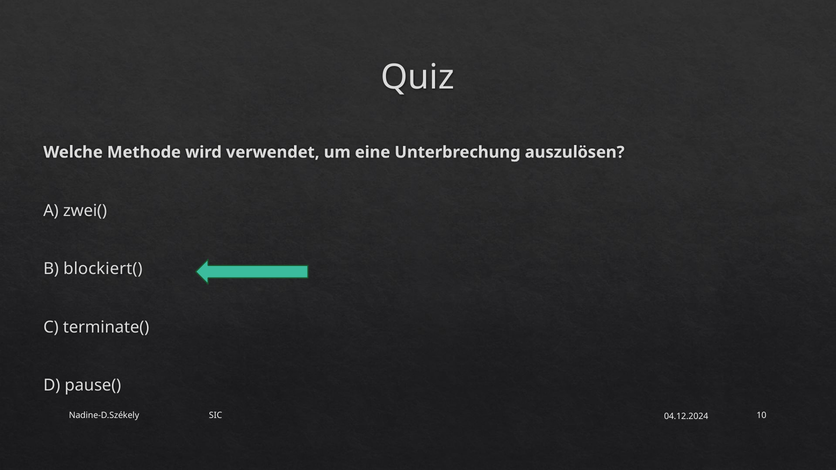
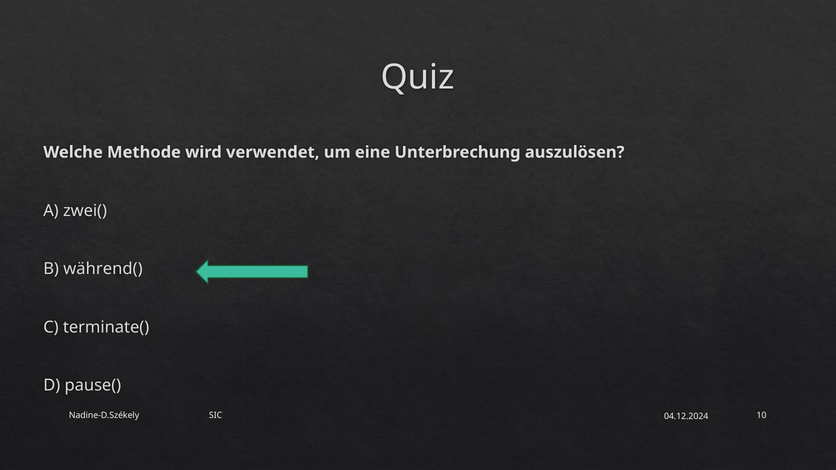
blockiert(: blockiert( -> während(
